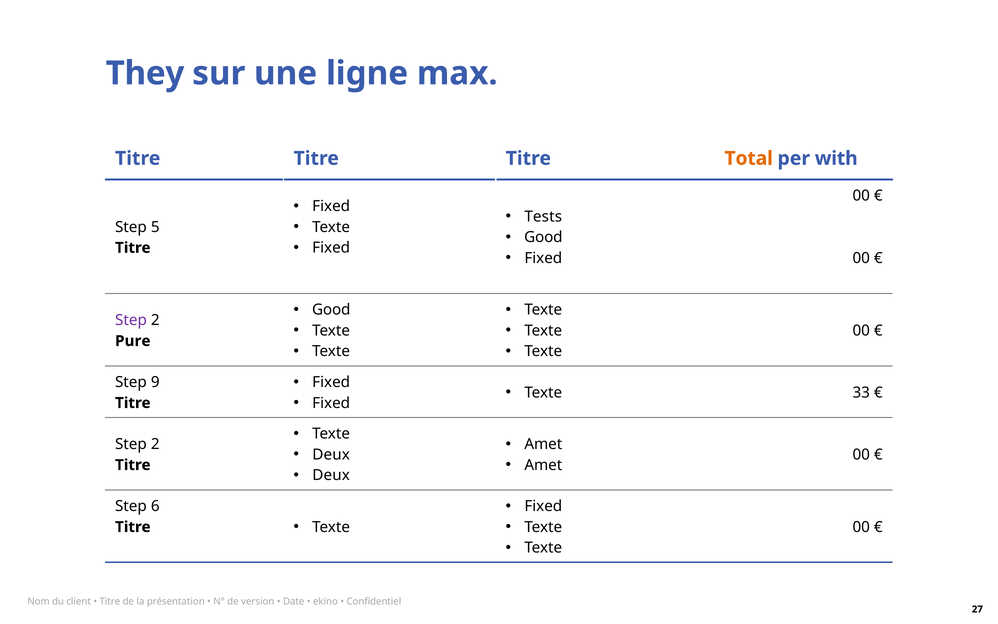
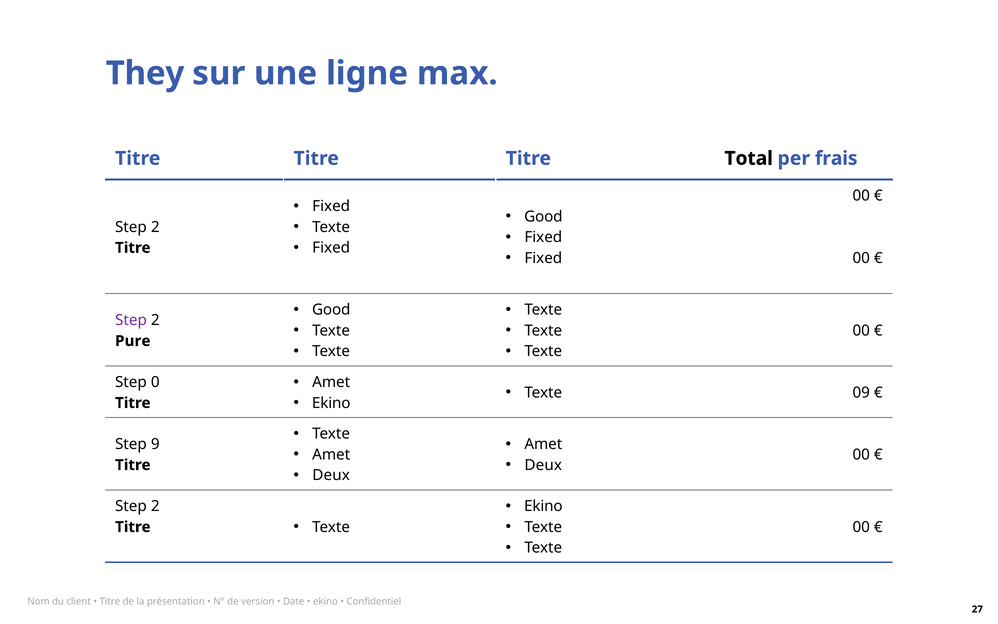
Total colour: orange -> black
with: with -> frais
Tests at (543, 216): Tests -> Good
5 at (155, 227): 5 -> 2
Good at (543, 237): Good -> Fixed
Fixed at (331, 382): Fixed -> Amet
9: 9 -> 0
33: 33 -> 09
Fixed at (331, 403): Fixed -> Ekino
2 at (155, 444): 2 -> 9
Deux at (331, 454): Deux -> Amet
Amet at (543, 465): Amet -> Deux
Fixed at (543, 506): Fixed -> Ekino
6 at (155, 506): 6 -> 2
